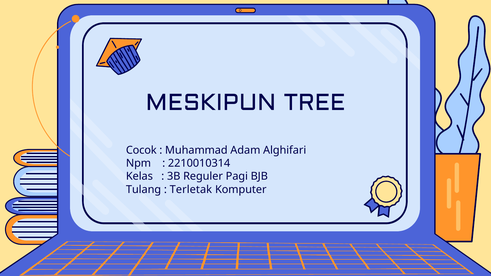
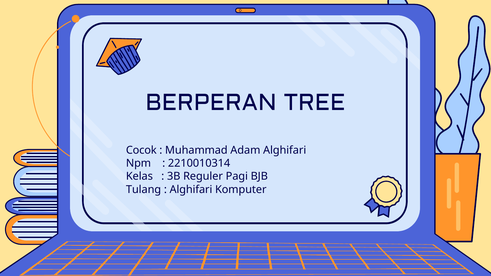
MESKIPUN: MESKIPUN -> BERPERAN
Terletak at (191, 190): Terletak -> Alghifari
